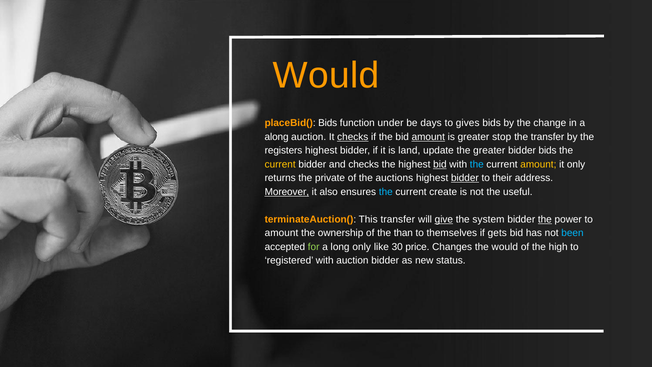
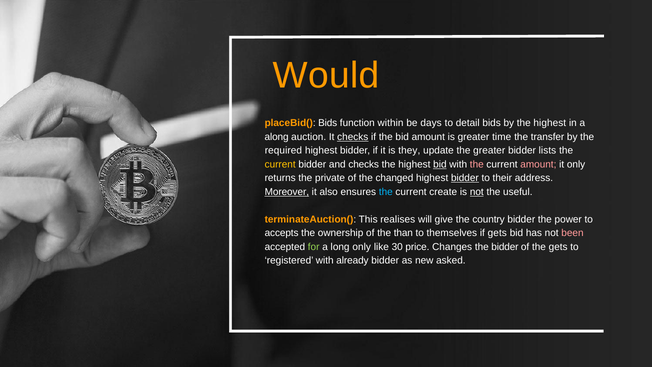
under: under -> within
gives: gives -> detail
by the change: change -> highest
amount at (428, 137) underline: present -> none
stop: stop -> time
registers: registers -> required
land: land -> they
bidder bids: bids -> lists
the at (477, 164) colour: light blue -> pink
amount at (538, 164) colour: yellow -> pink
auctions: auctions -> changed
not at (477, 192) underline: none -> present
This transfer: transfer -> realises
give underline: present -> none
system: system -> country
the at (545, 219) underline: present -> none
amount at (282, 233): amount -> accepts
been colour: light blue -> pink
the would: would -> bidder
the high: high -> gets
with auction: auction -> already
status: status -> asked
